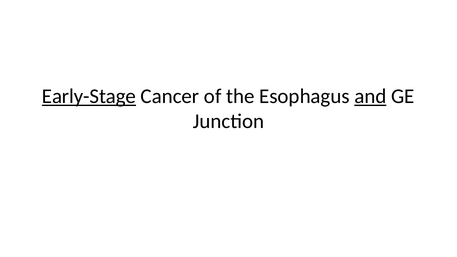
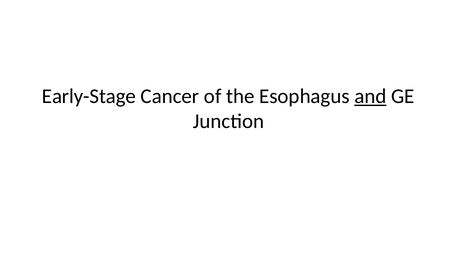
Early-Stage underline: present -> none
